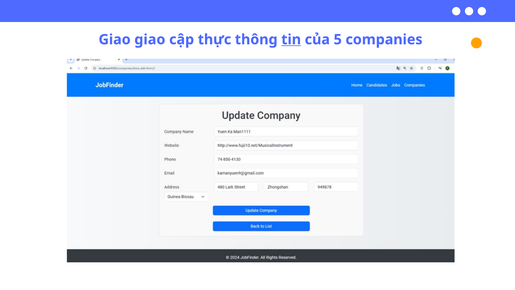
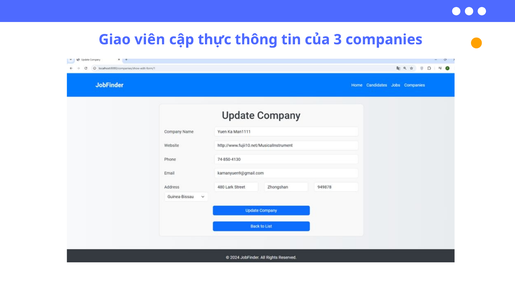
Giao giao: giao -> viên
tin underline: present -> none
5: 5 -> 3
